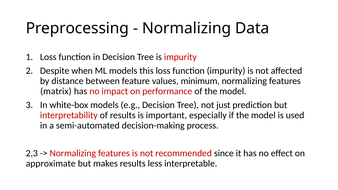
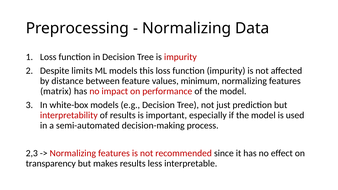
when: when -> limits
approximate: approximate -> transparency
